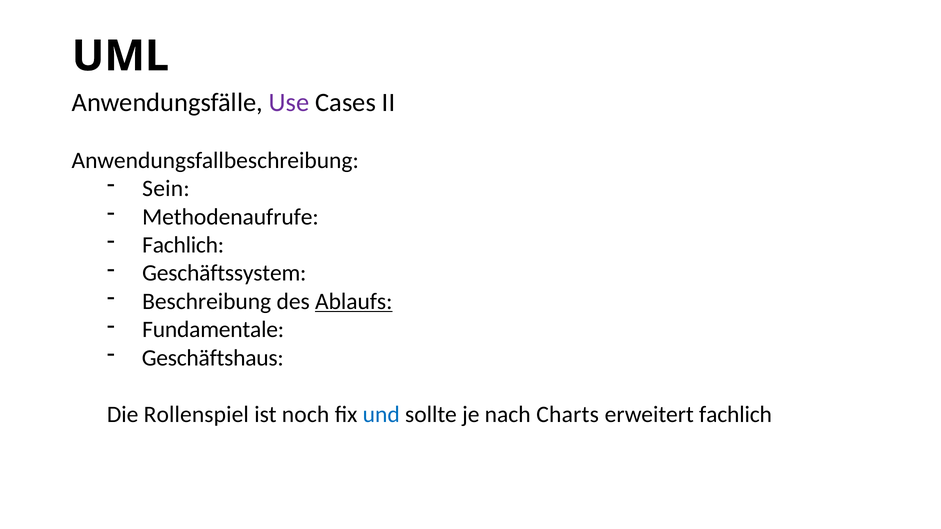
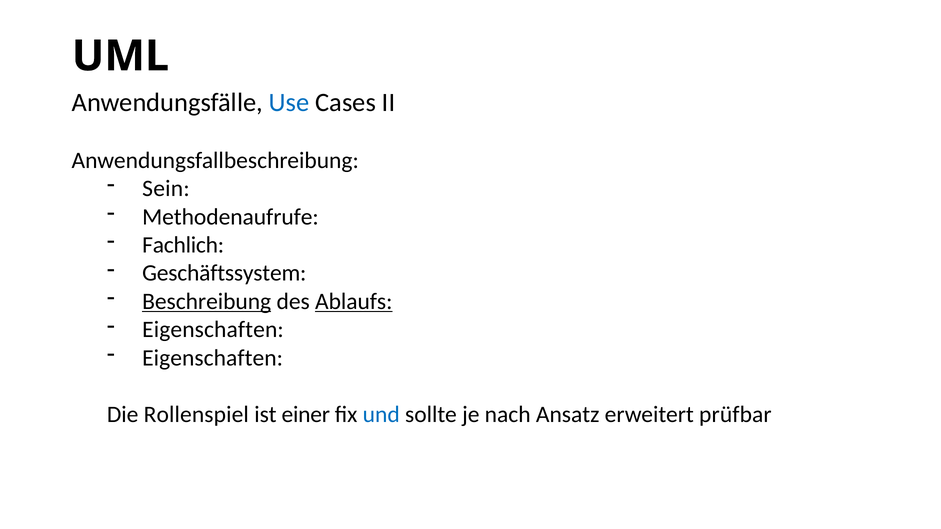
Use colour: purple -> blue
Beschreibung underline: none -> present
Fundamentale at (213, 330): Fundamentale -> Eigenschaften
Geschäftshaus at (213, 358): Geschäftshaus -> Eigenschaften
noch: noch -> einer
Charts: Charts -> Ansatz
erweitert fachlich: fachlich -> prüfbar
